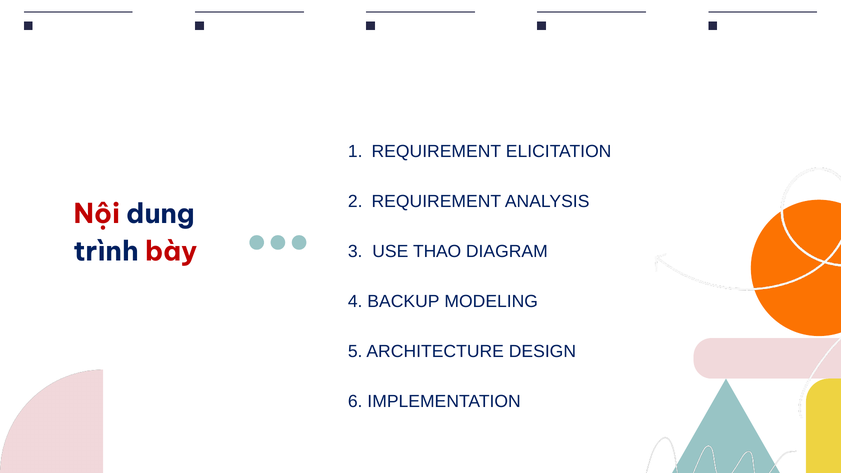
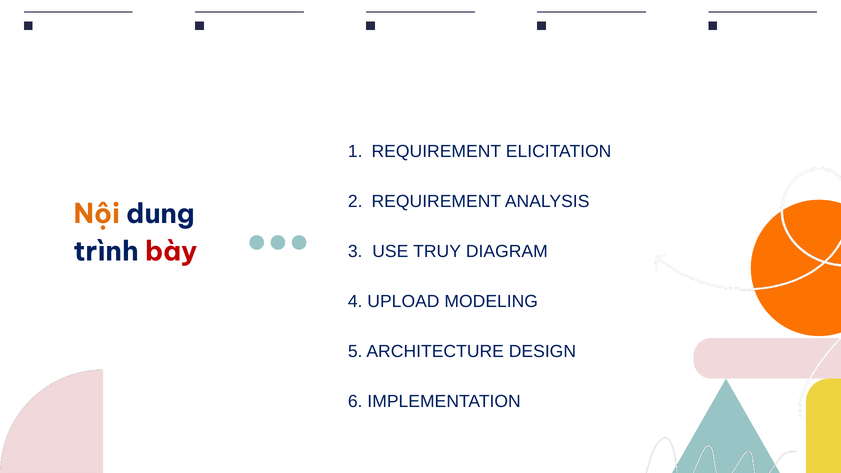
Nội colour: red -> orange
THAO: THAO -> TRUY
BACKUP: BACKUP -> UPLOAD
